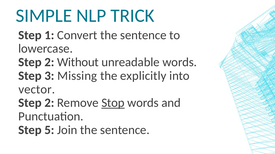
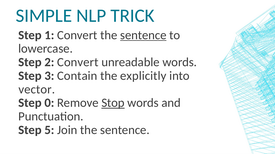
sentence at (143, 35) underline: none -> present
2 Without: Without -> Convert
Missing: Missing -> Contain
2 at (49, 103): 2 -> 0
